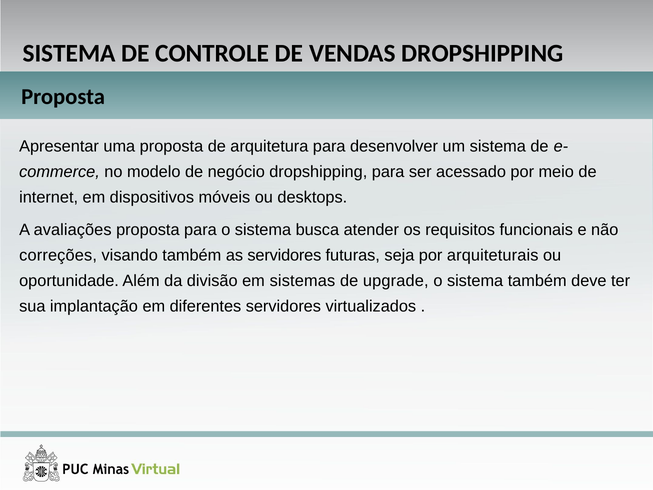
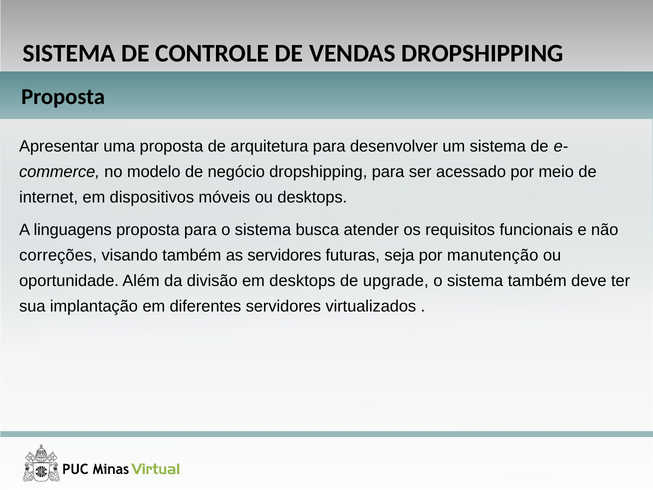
avaliações: avaliações -> linguagens
arquiteturais: arquiteturais -> manutenção
em sistemas: sistemas -> desktops
